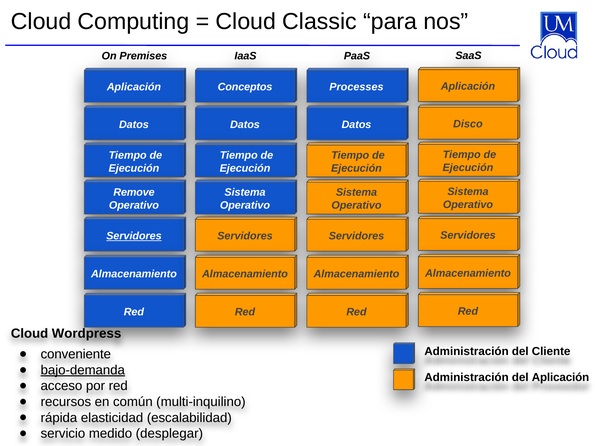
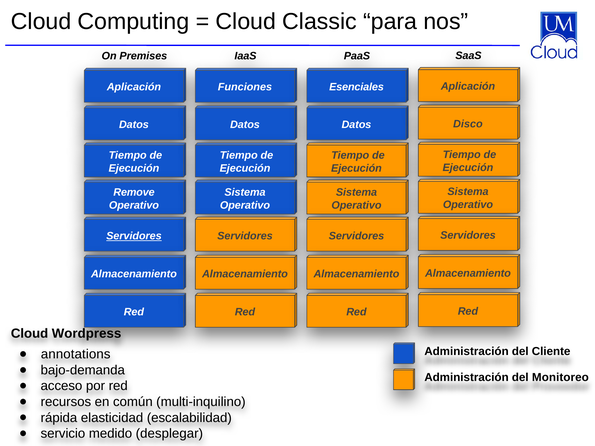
Conceptos: Conceptos -> Funciones
Processes: Processes -> Esenciales
conveniente: conveniente -> annotations
bajo-demanda underline: present -> none
del Aplicación: Aplicación -> Monitoreo
